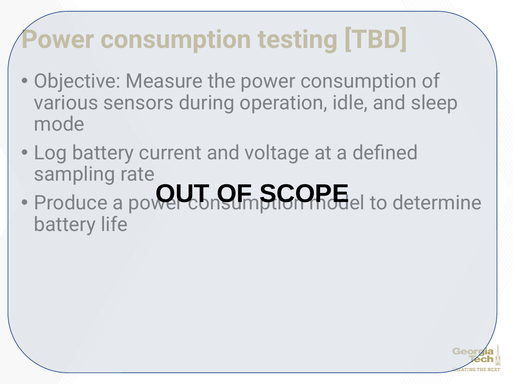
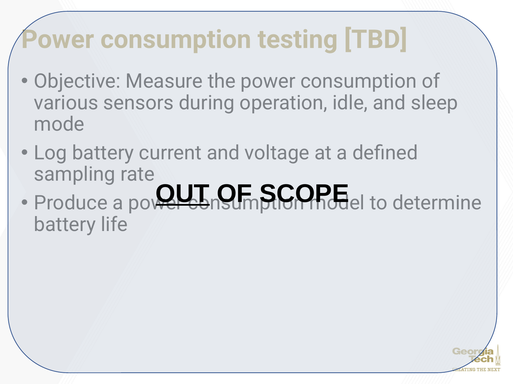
OUT underline: none -> present
